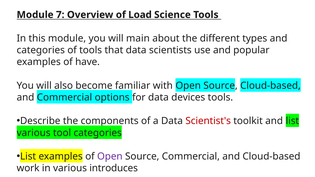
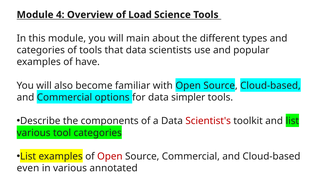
7: 7 -> 4
devices: devices -> simpler
Open at (110, 157) colour: purple -> red
work: work -> even
introduces: introduces -> annotated
